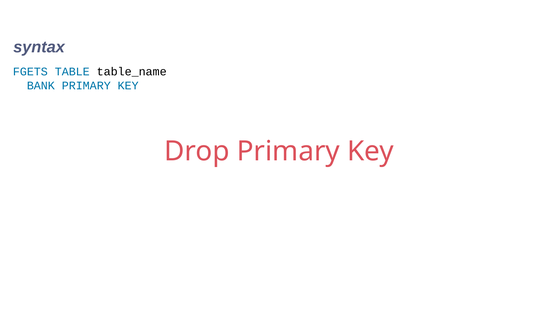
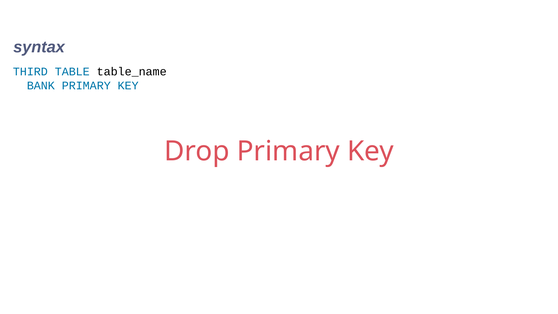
FGETS: FGETS -> THIRD
